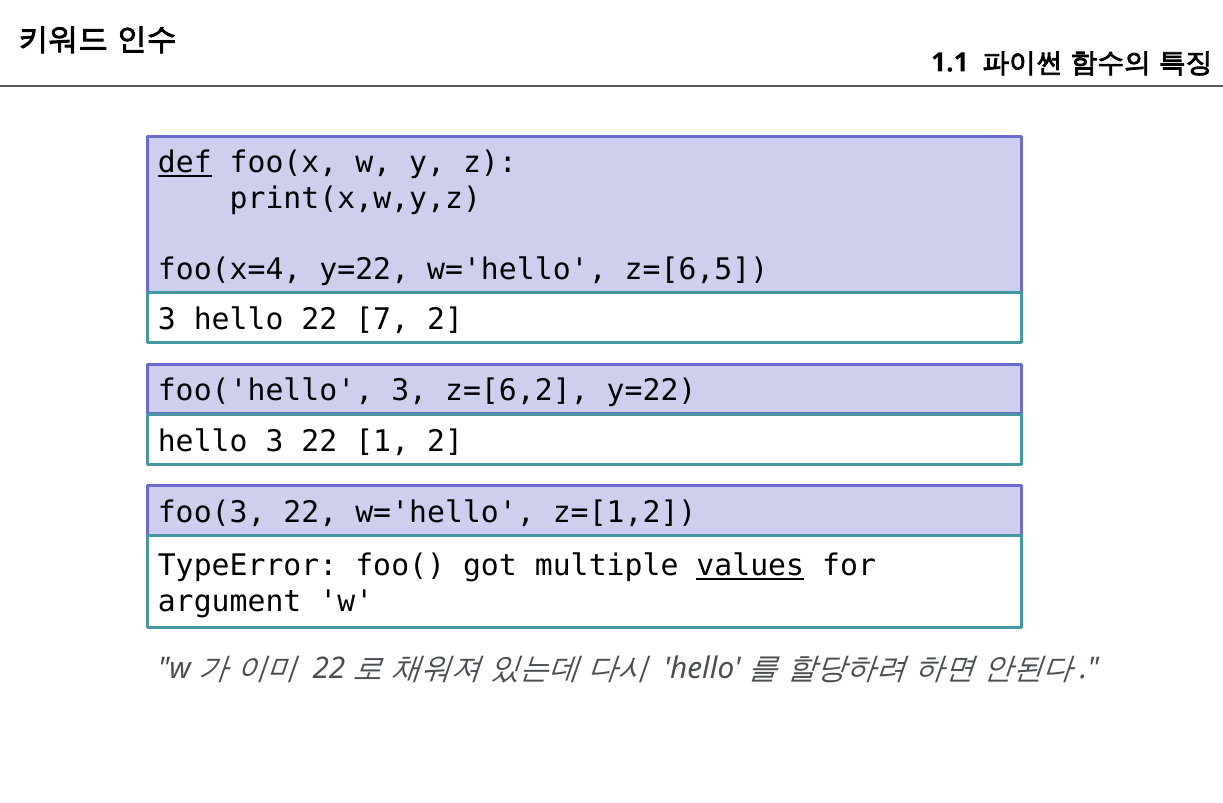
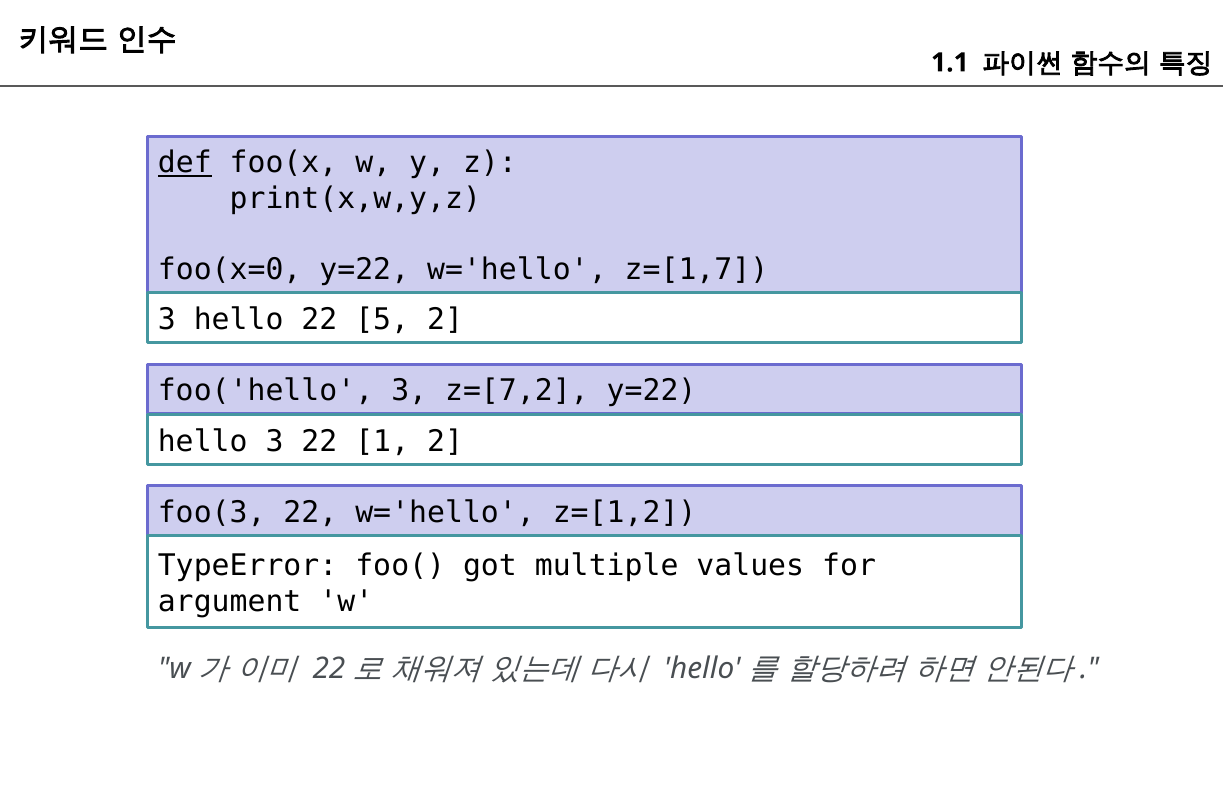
foo(x=4: foo(x=4 -> foo(x=0
z=[6,5: z=[6,5 -> z=[1,7
7: 7 -> 5
z=[6,2: z=[6,2 -> z=[7,2
values underline: present -> none
